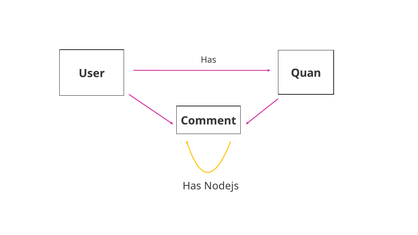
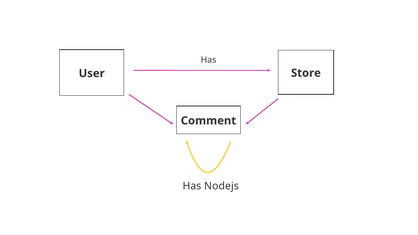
Quan: Quan -> Store
